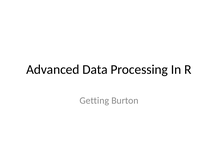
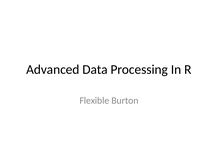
Getting: Getting -> Flexible
